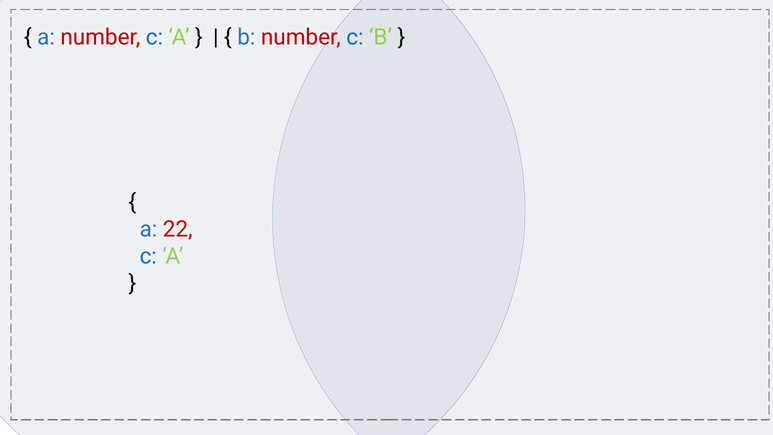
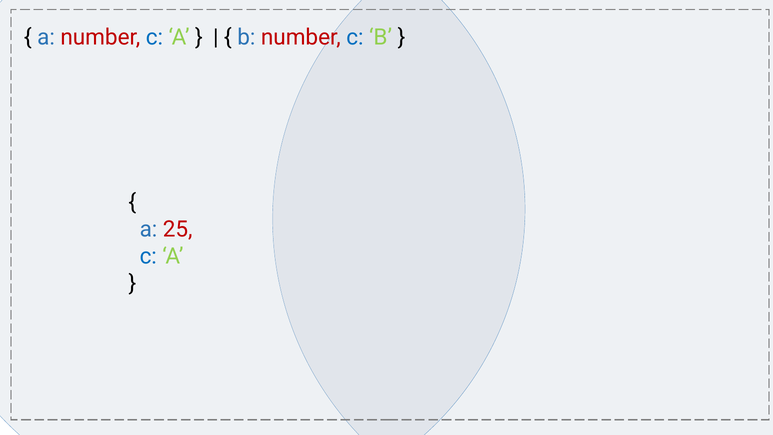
22: 22 -> 25
